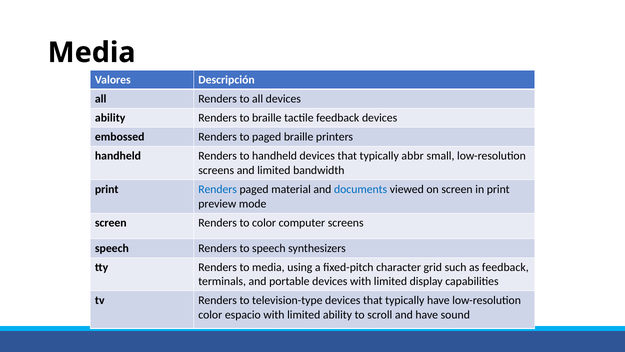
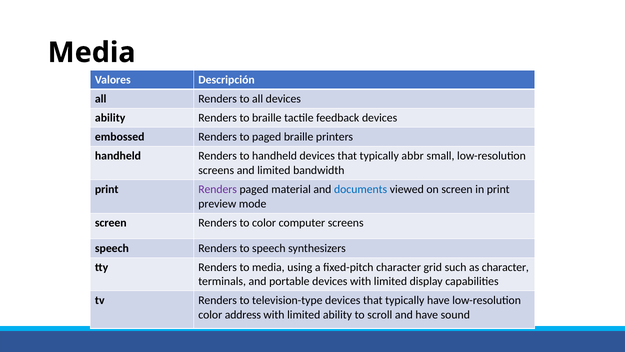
Renders at (218, 189) colour: blue -> purple
as feedback: feedback -> character
espacio: espacio -> address
